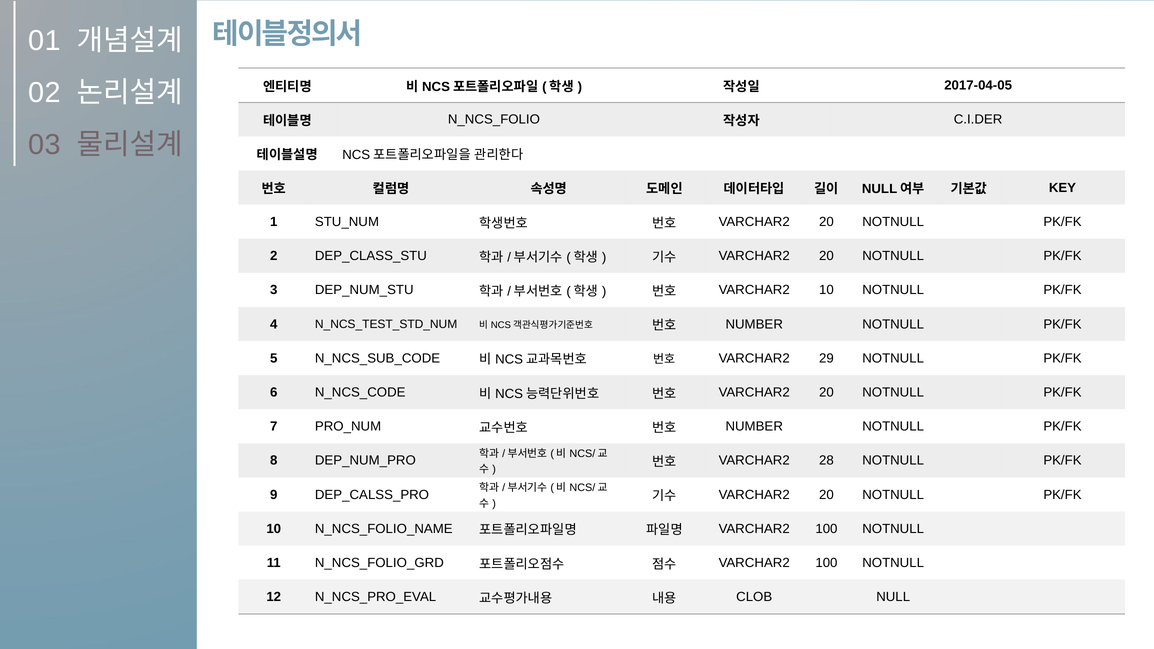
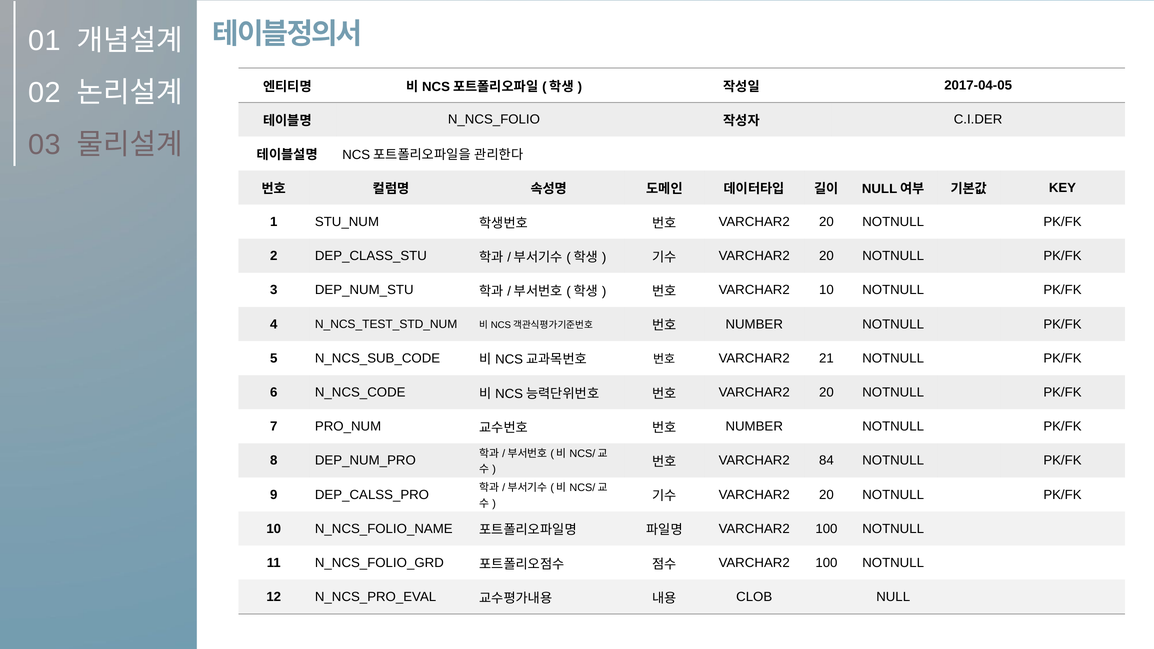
29: 29 -> 21
28: 28 -> 84
